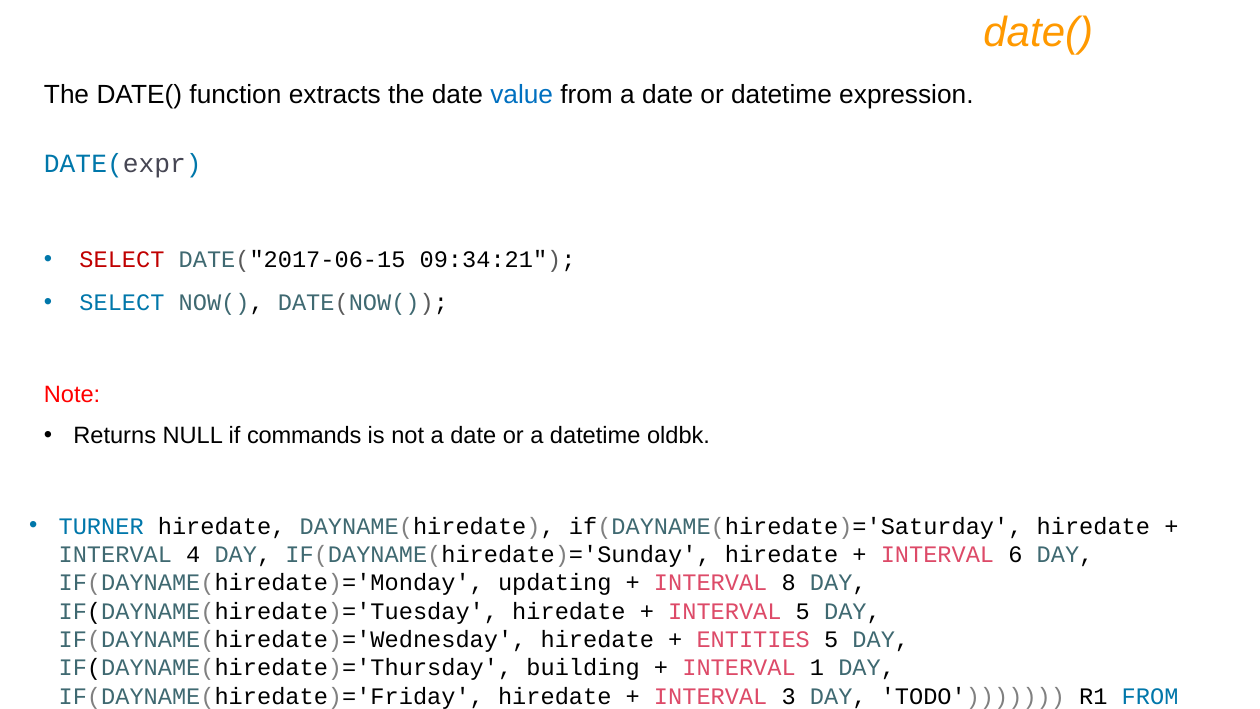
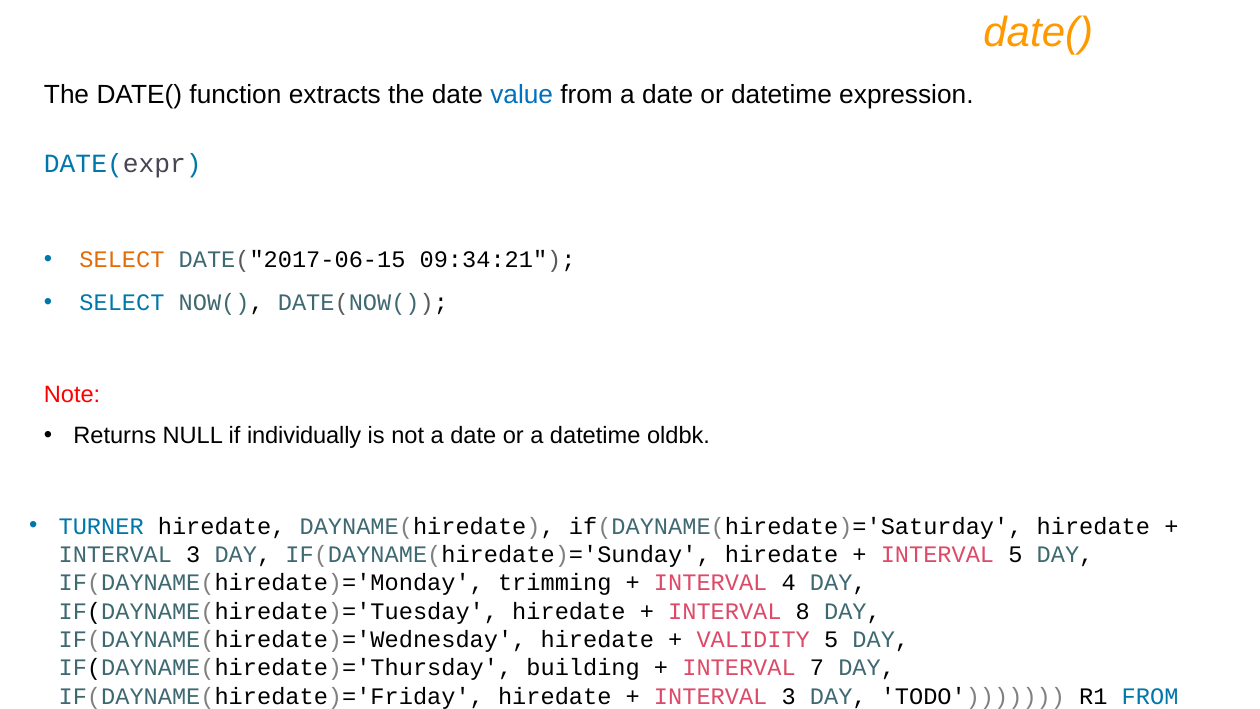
SELECT at (122, 260) colour: red -> orange
commands: commands -> individually
4 at (193, 554): 4 -> 3
INTERVAL 6: 6 -> 5
updating: updating -> trimming
8: 8 -> 4
INTERVAL 5: 5 -> 8
ENTITIES: ENTITIES -> VALIDITY
1: 1 -> 7
